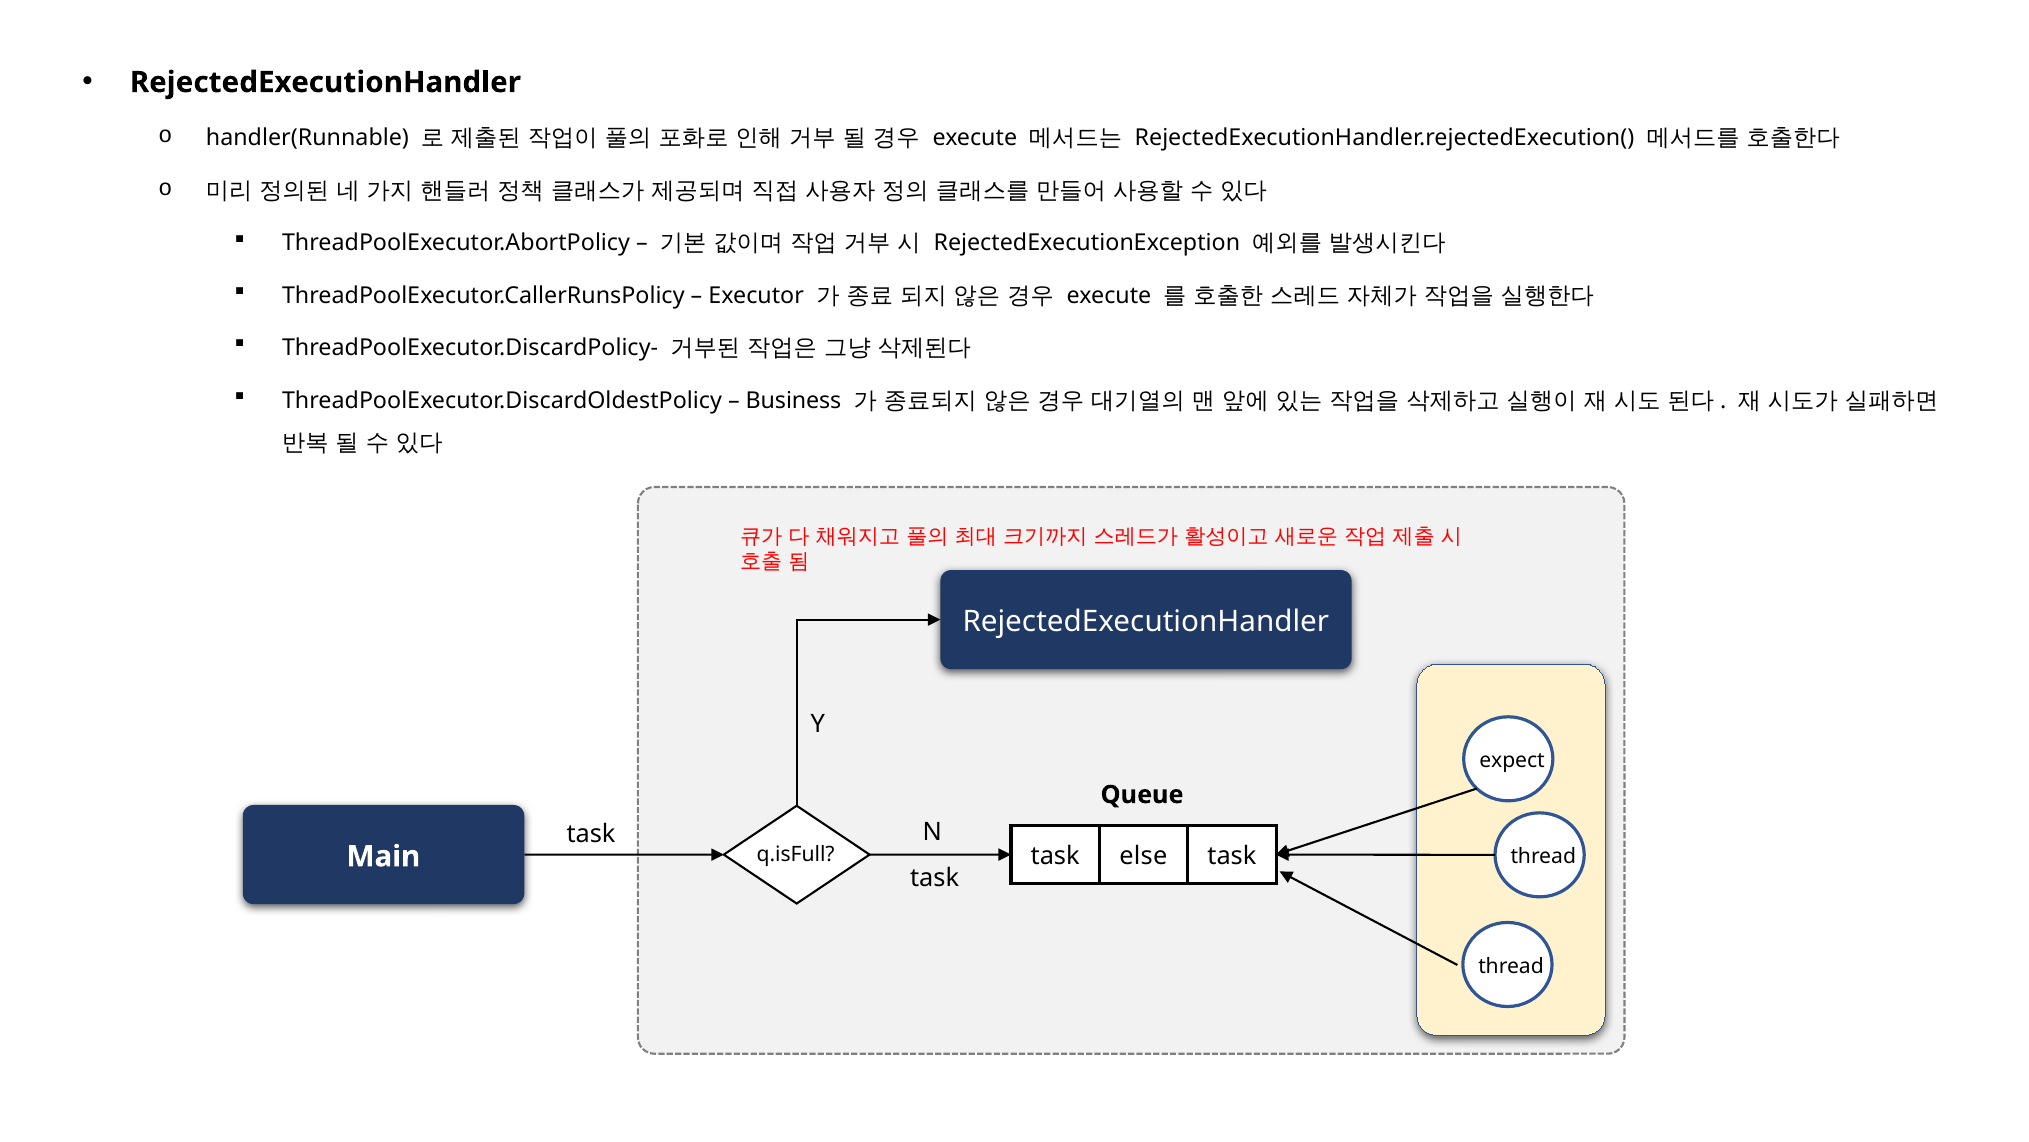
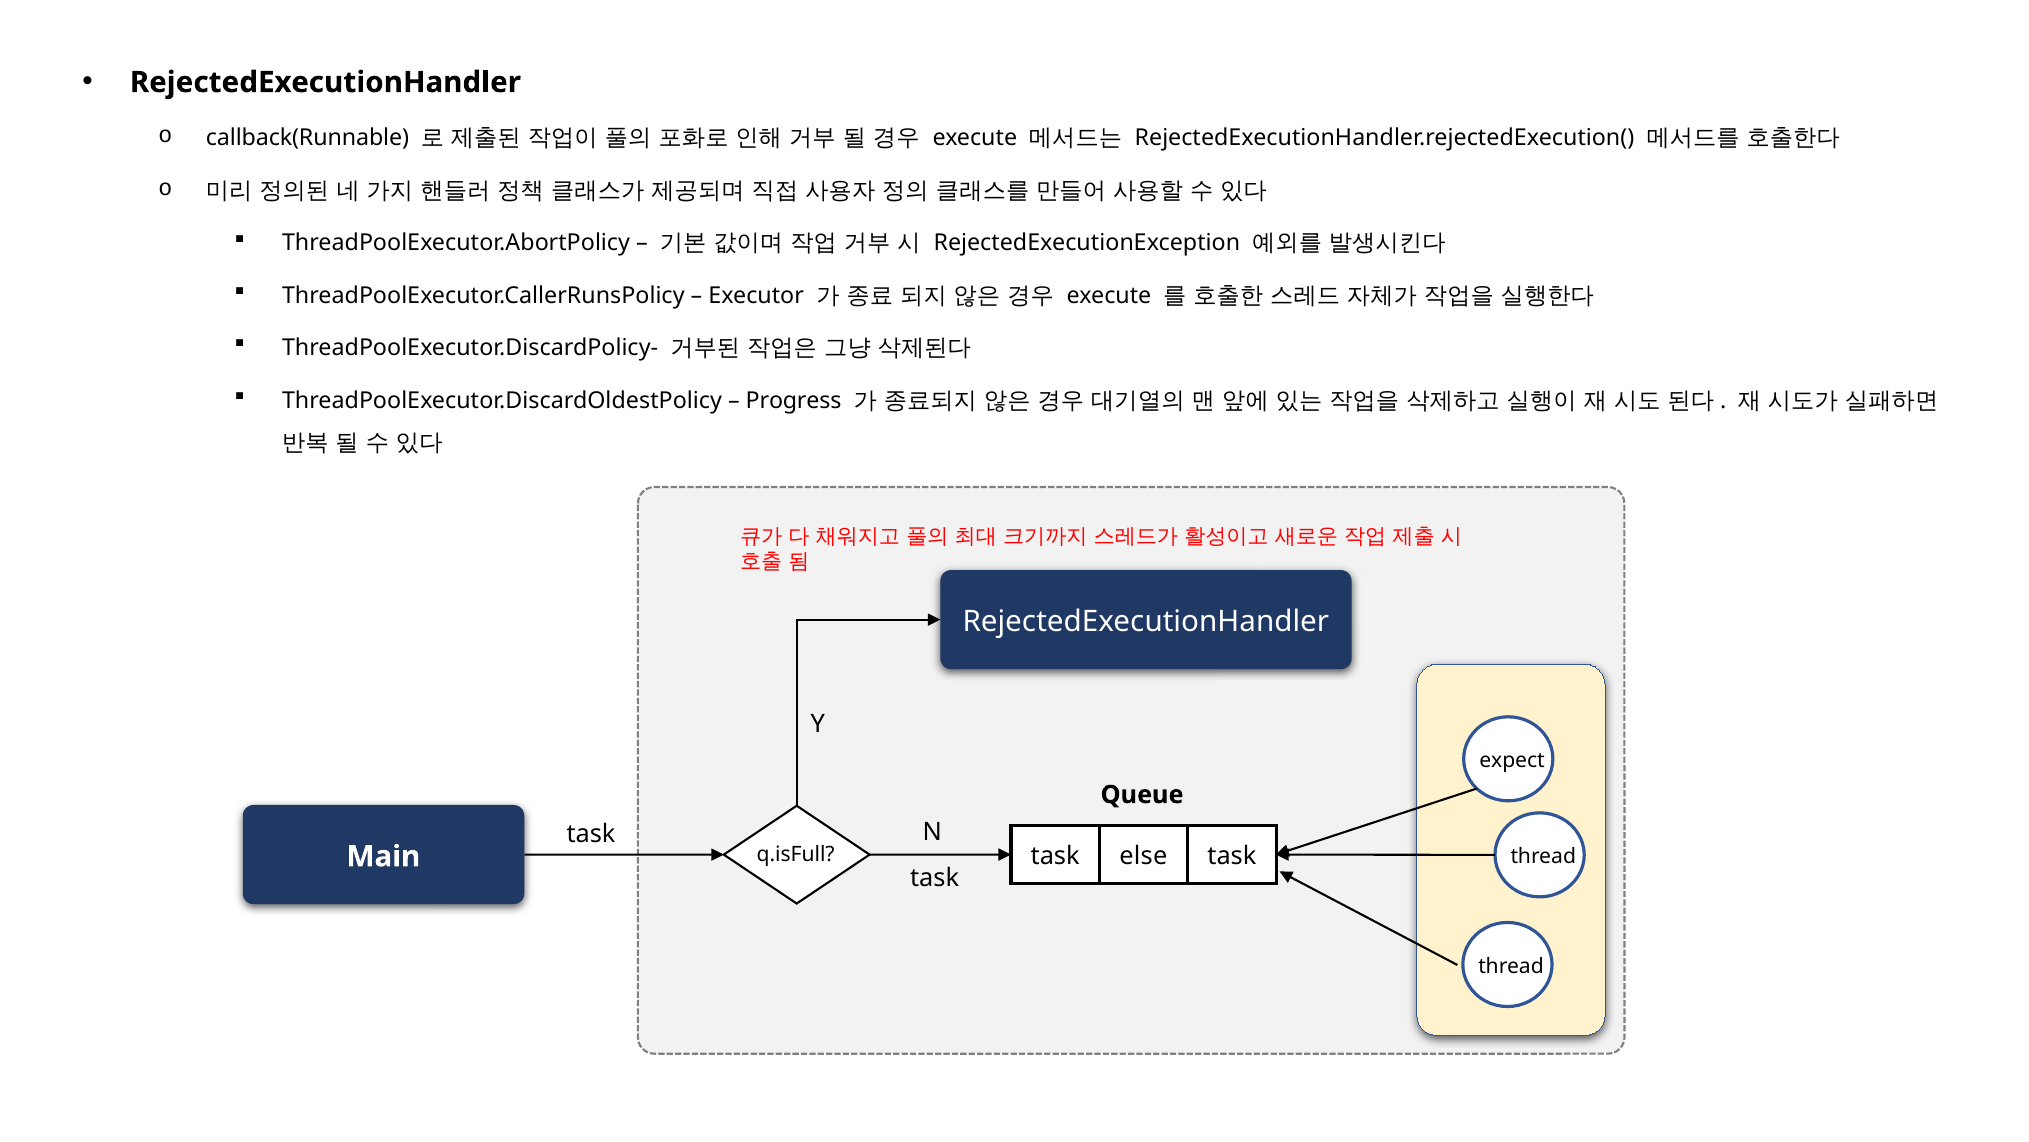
handler(Runnable: handler(Runnable -> callback(Runnable
Business: Business -> Progress
